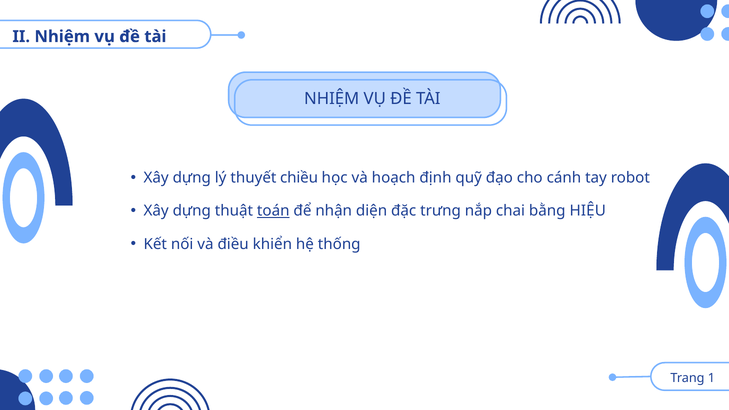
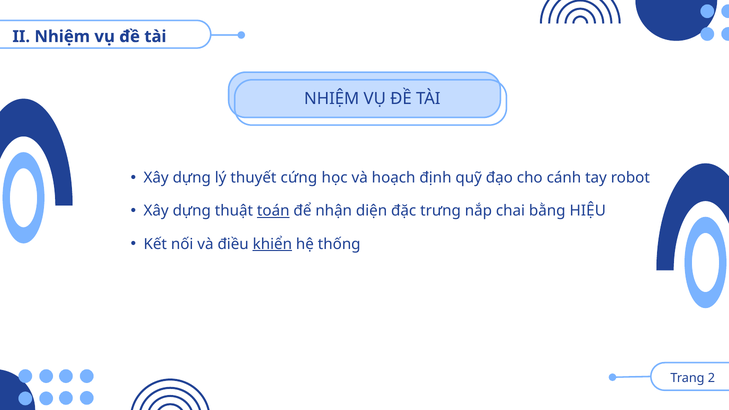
chiều: chiều -> cứng
khiển underline: none -> present
1: 1 -> 2
